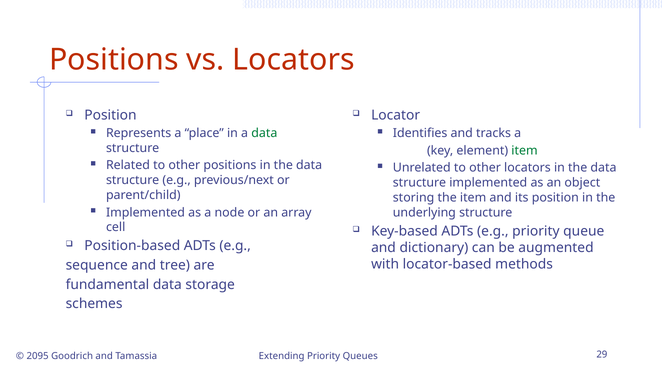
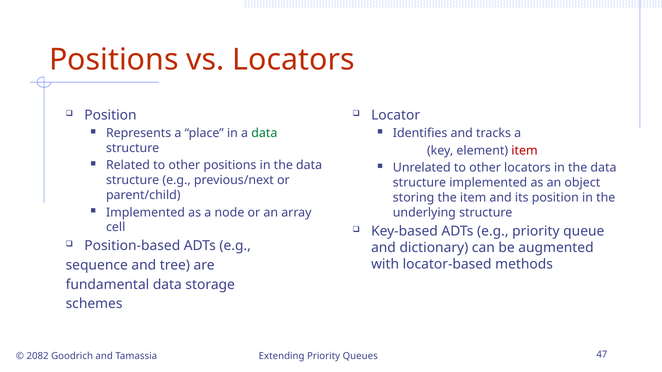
item at (524, 151) colour: green -> red
2095: 2095 -> 2082
29: 29 -> 47
